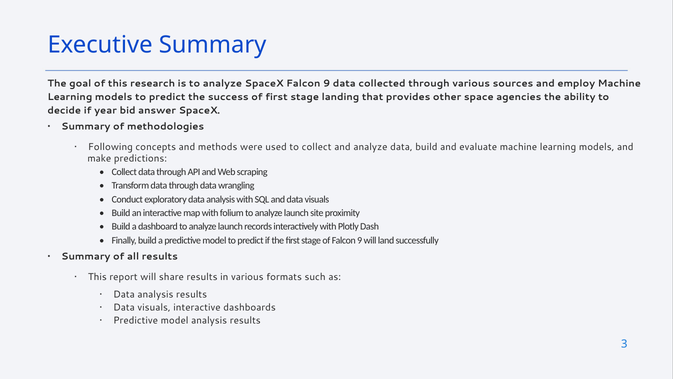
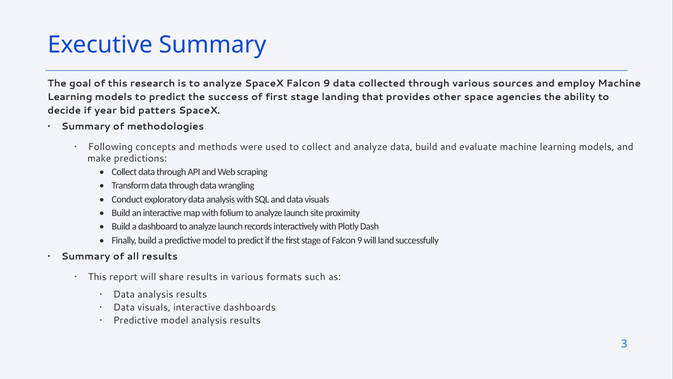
answer: answer -> patters
